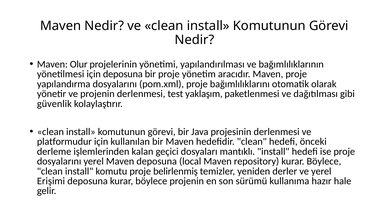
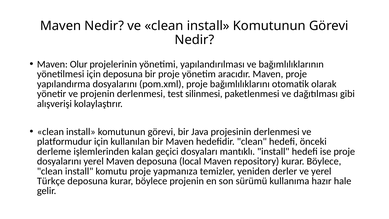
yaklaşım: yaklaşım -> silinmesi
güvenlik: güvenlik -> alışverişi
belirlenmiş: belirlenmiş -> yapmanıza
Erişimi: Erişimi -> Türkçe
